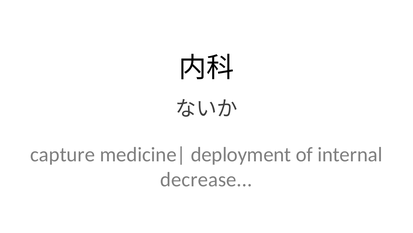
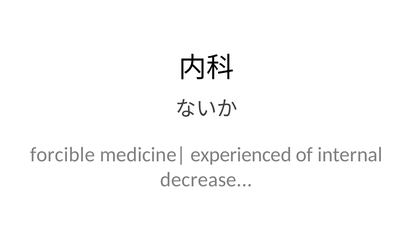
capture: capture -> forcible
deployment: deployment -> experienced
